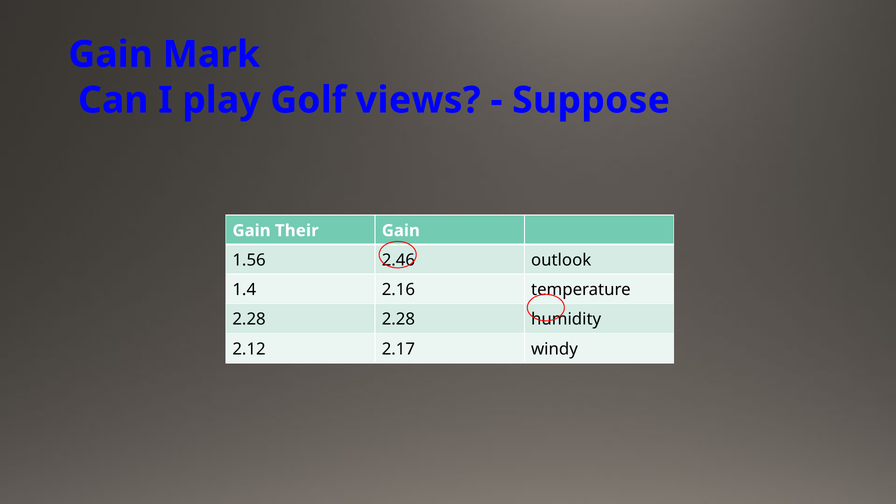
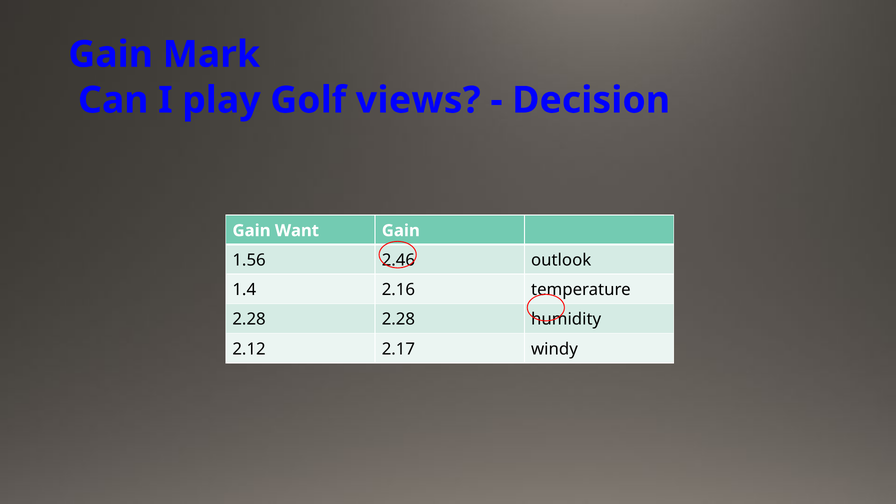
Suppose: Suppose -> Decision
Their: Their -> Want
